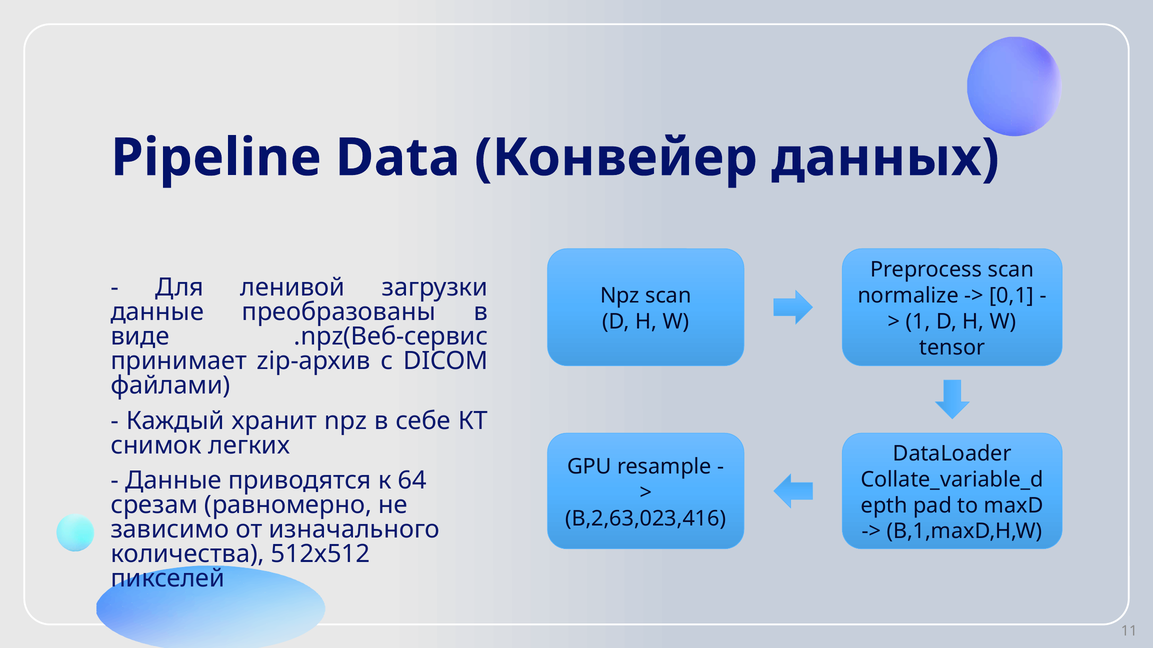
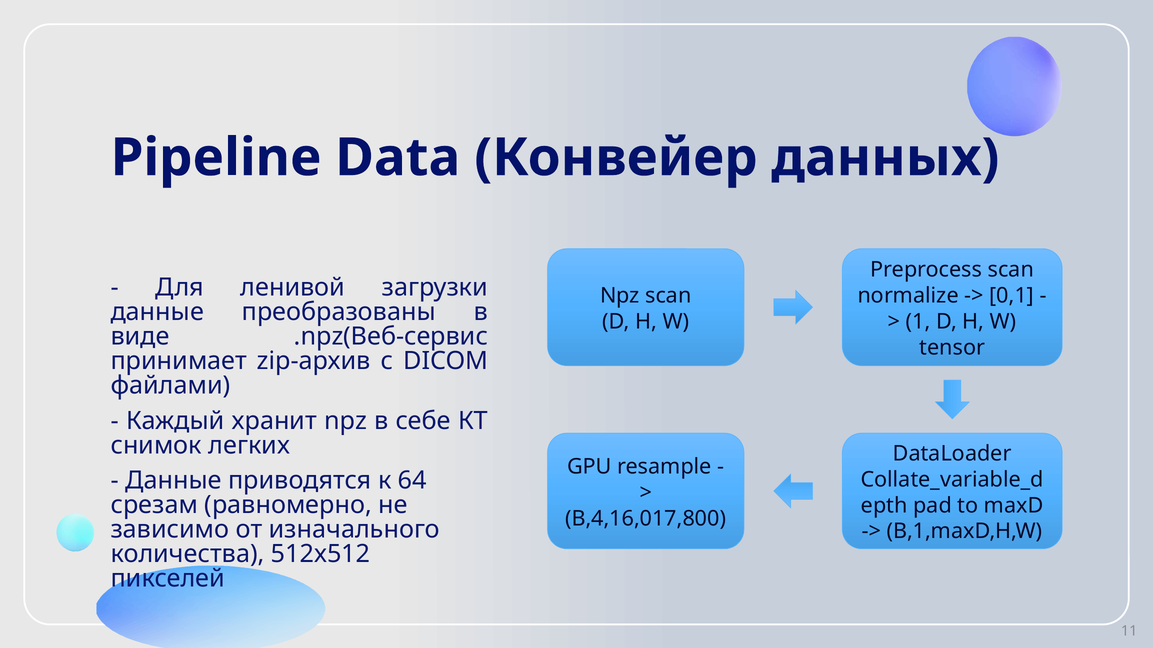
B,2,63,023,416: B,2,63,023,416 -> B,4,16,017,800
